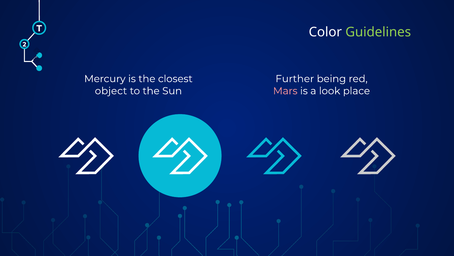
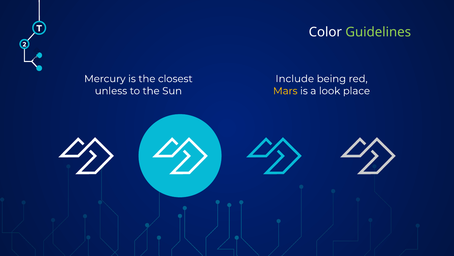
Further: Further -> Include
object: object -> unless
Mars colour: pink -> yellow
